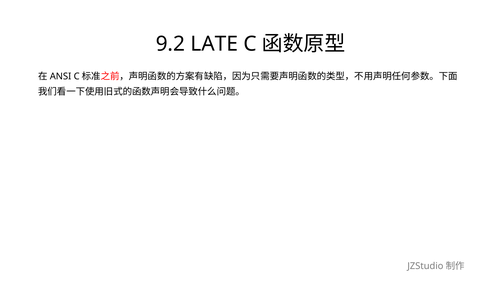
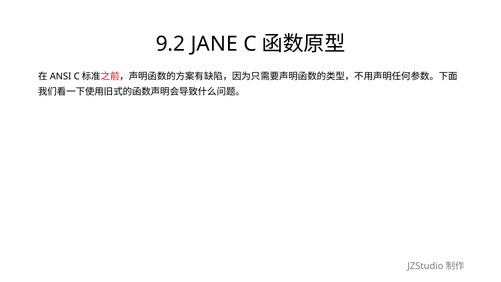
LATE: LATE -> JANE
